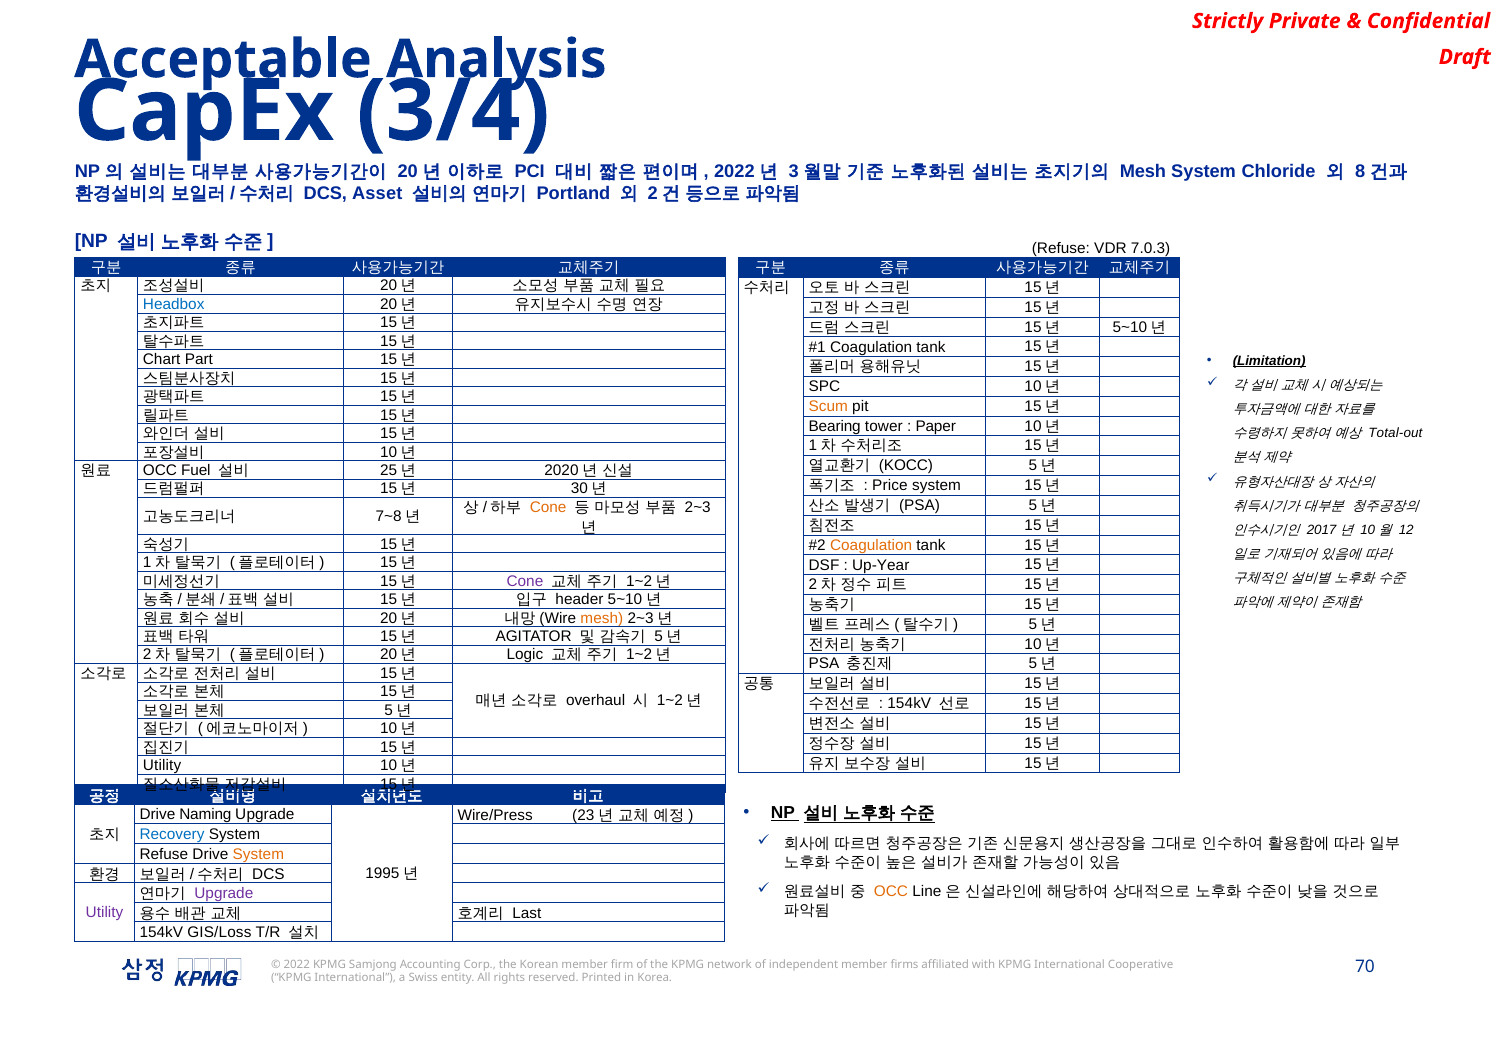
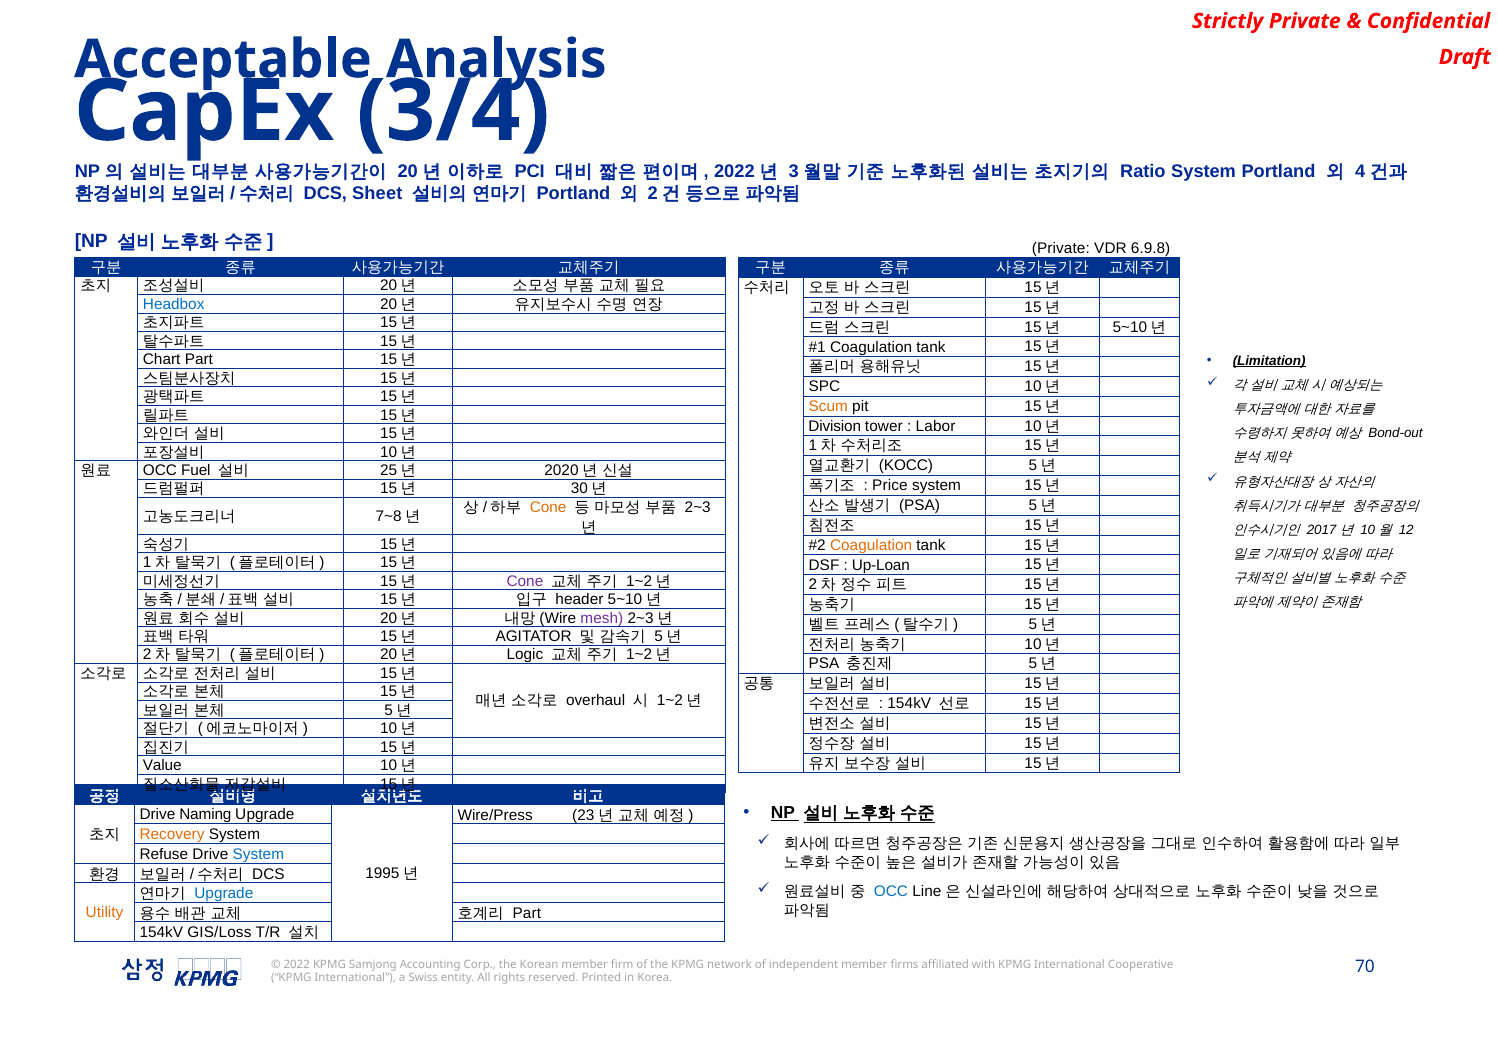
Mesh at (1143, 171): Mesh -> Ratio
System Chloride: Chloride -> Portland
8: 8 -> 4
Asset: Asset -> Sheet
Refuse at (1061, 248): Refuse -> Private
7.0.3: 7.0.3 -> 6.9.8
Bearing: Bearing -> Division
Paper: Paper -> Labor
Total-out: Total-out -> Bond-out
Up-Year: Up-Year -> Up-Loan
mesh at (602, 618) colour: orange -> purple
Utility at (162, 765): Utility -> Value
Recovery colour: blue -> orange
System at (258, 854) colour: orange -> blue
OCC at (891, 892) colour: orange -> blue
Upgrade at (224, 894) colour: purple -> blue
Utility at (105, 913) colour: purple -> orange
Last at (527, 913): Last -> Part
